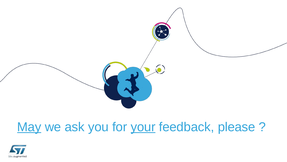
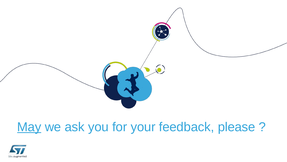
your underline: present -> none
